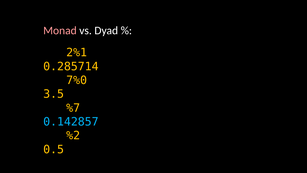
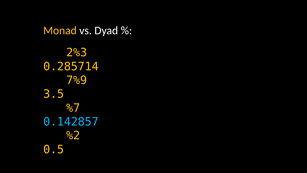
Monad colour: pink -> yellow
2%1: 2%1 -> 2%3
7%0: 7%0 -> 7%9
